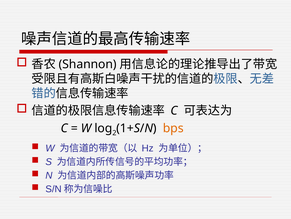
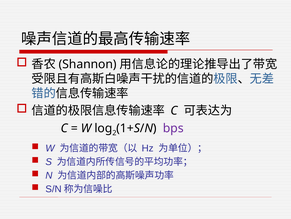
bps colour: orange -> purple
